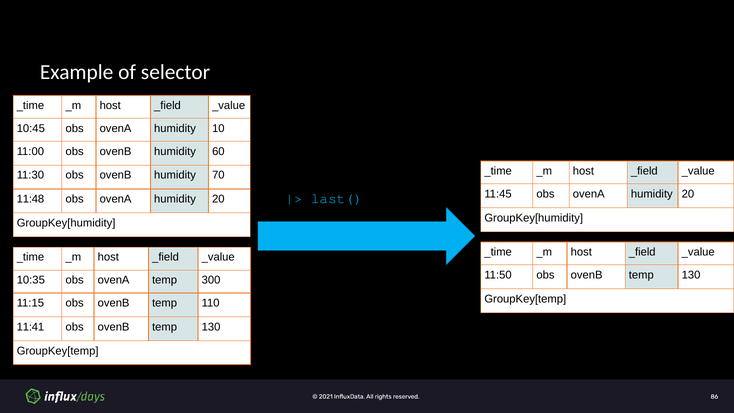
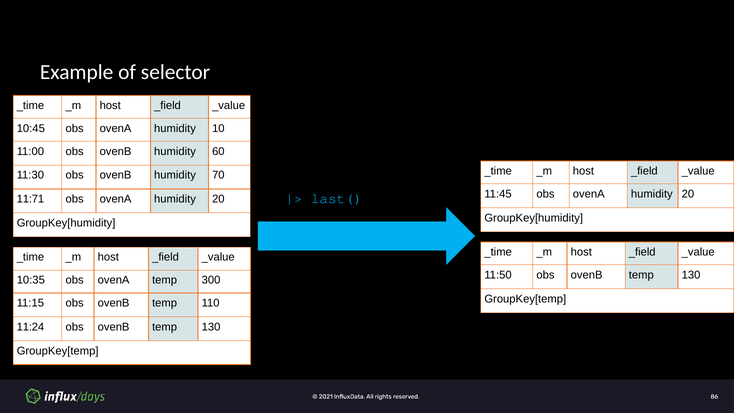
11:48: 11:48 -> 11:71
11:41: 11:41 -> 11:24
